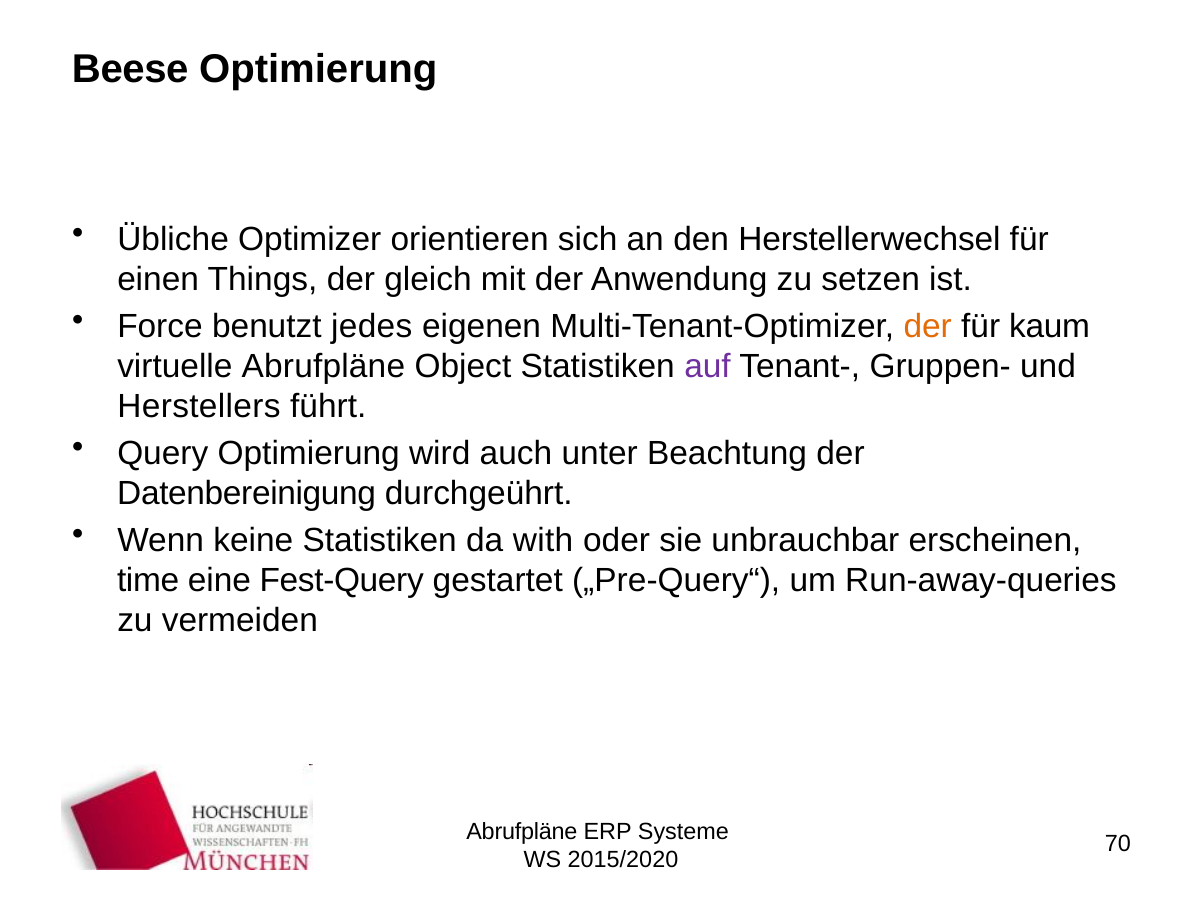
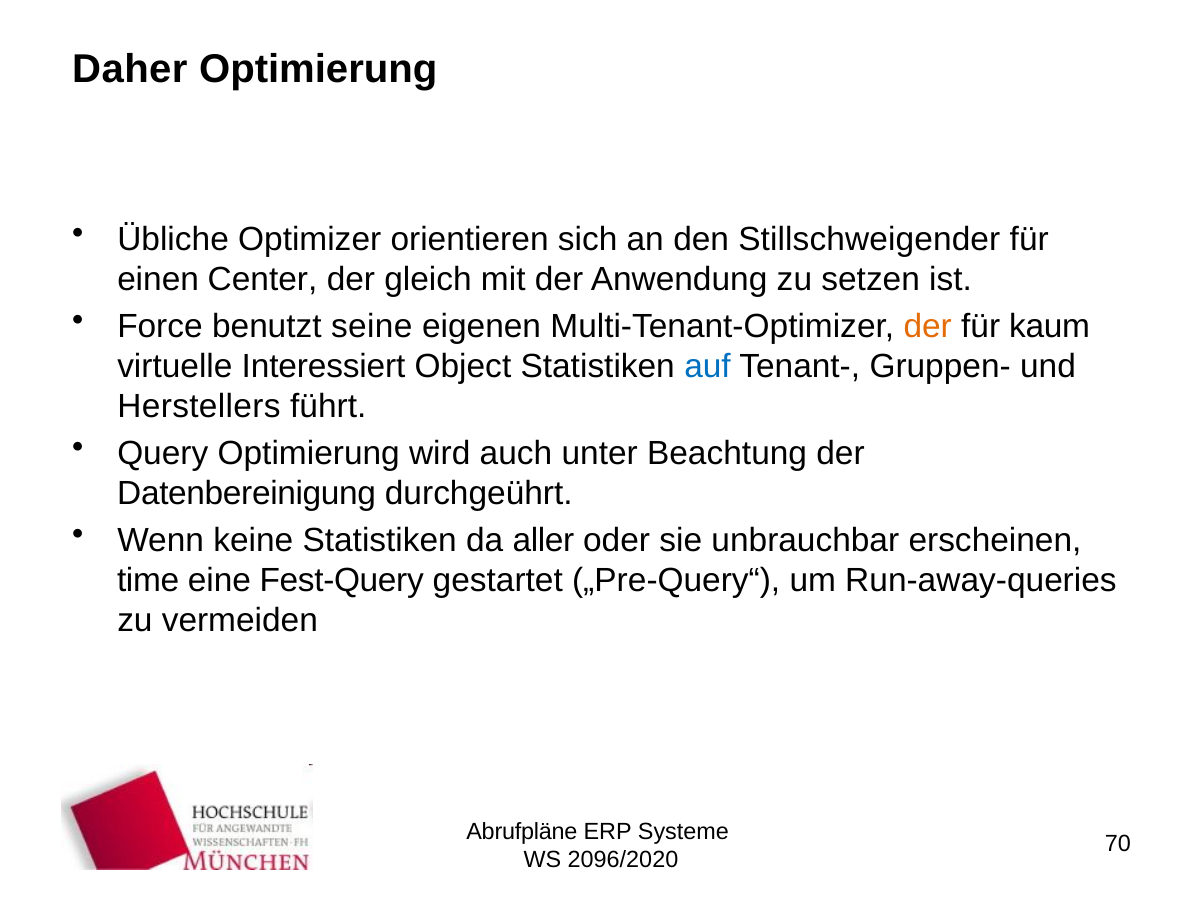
Beese: Beese -> Daher
Herstellerwechsel: Herstellerwechsel -> Stillschweigender
Things: Things -> Center
jedes: jedes -> seine
virtuelle Abrufpläne: Abrufpläne -> Interessiert
auf colour: purple -> blue
with: with -> aller
2015/2020: 2015/2020 -> 2096/2020
